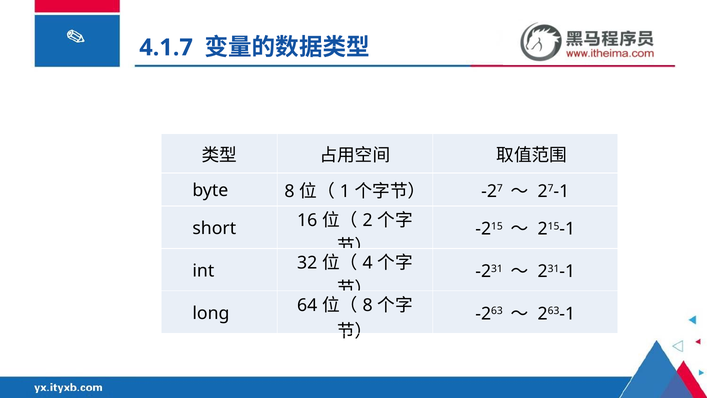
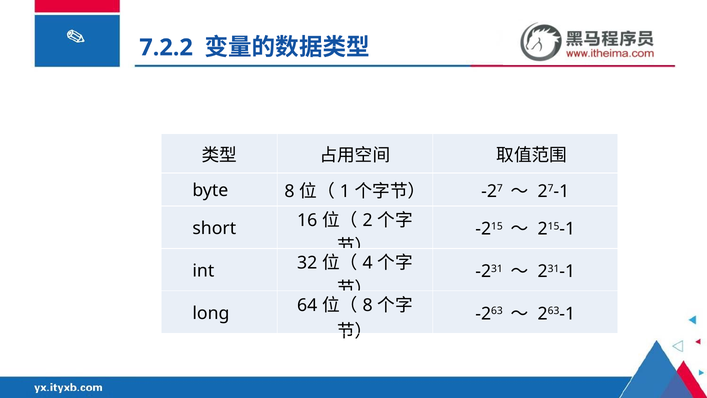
4.1.7: 4.1.7 -> 7.2.2
